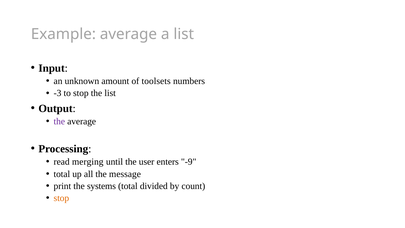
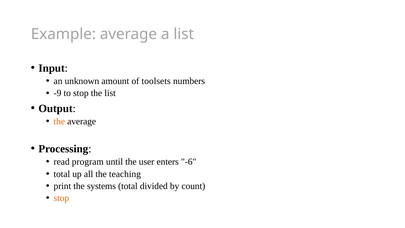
-3: -3 -> -9
the at (59, 121) colour: purple -> orange
merging: merging -> program
-9: -9 -> -6
message: message -> teaching
